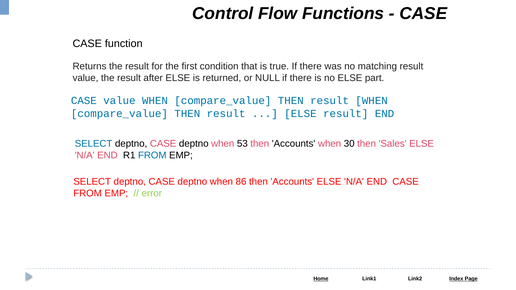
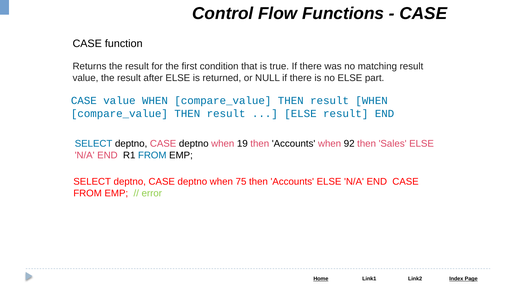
53: 53 -> 19
30: 30 -> 92
86: 86 -> 75
